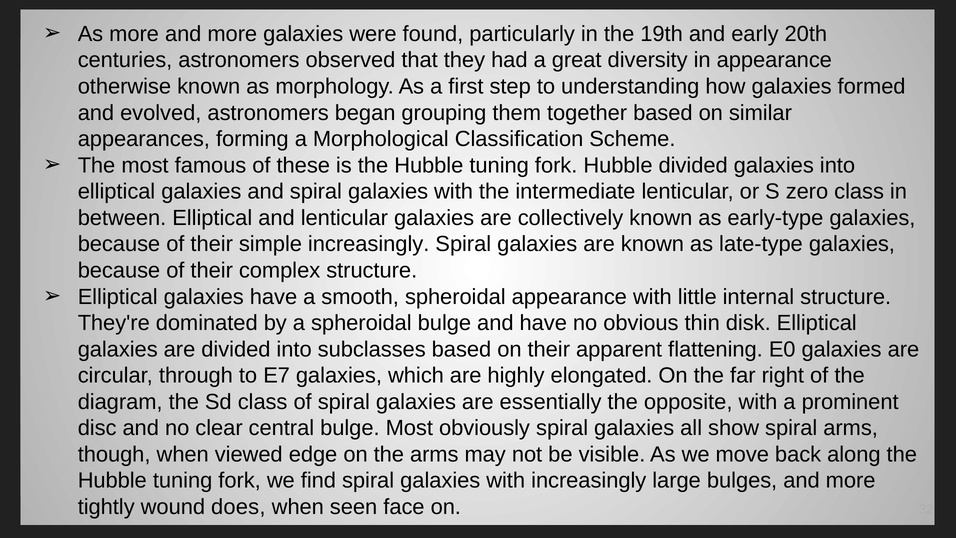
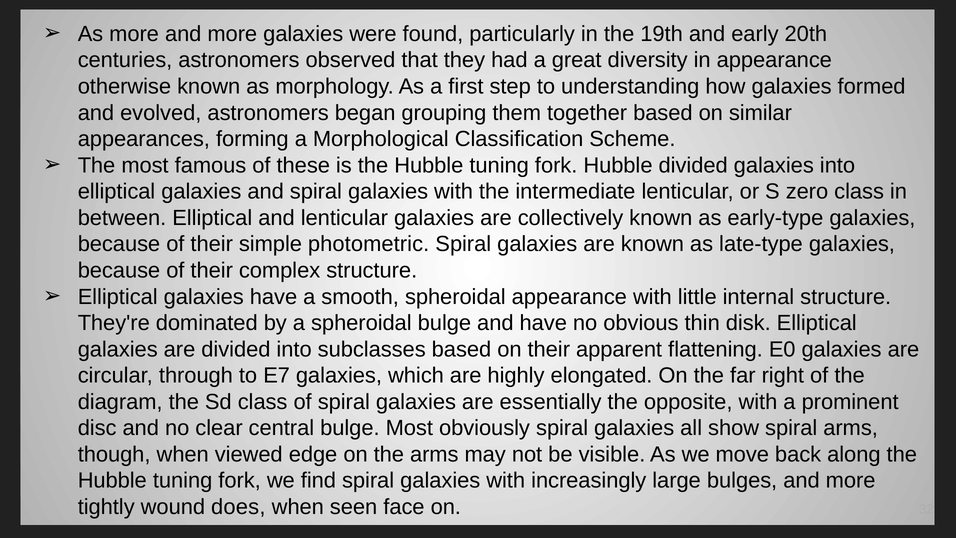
simple increasingly: increasingly -> photometric
